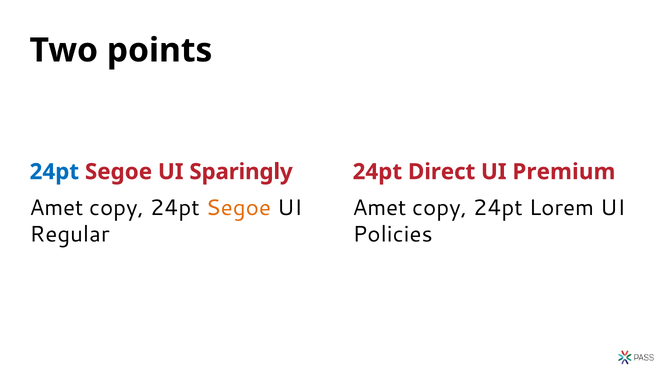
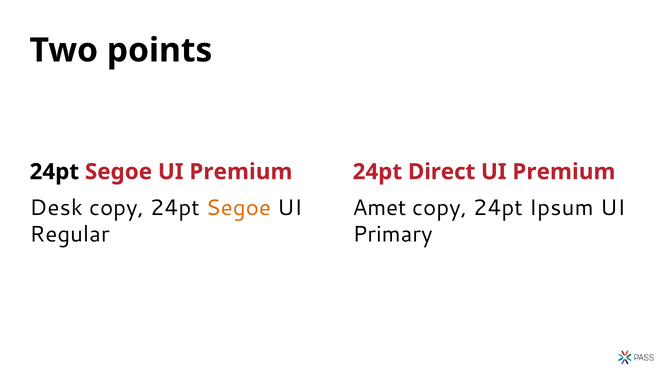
24pt at (54, 172) colour: blue -> black
Segoe UI Sparingly: Sparingly -> Premium
Amet at (56, 208): Amet -> Desk
Lorem: Lorem -> Ipsum
Policies: Policies -> Primary
